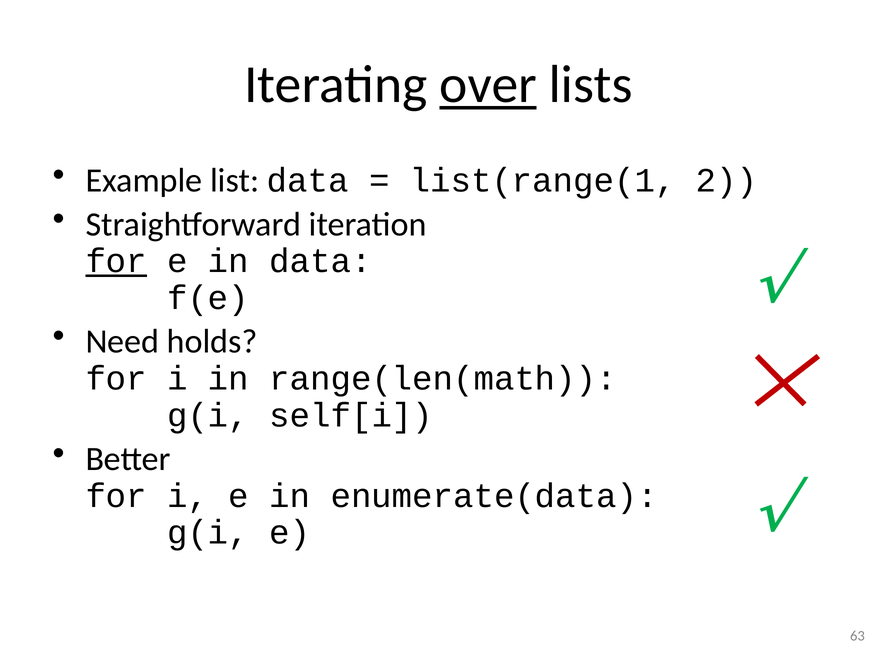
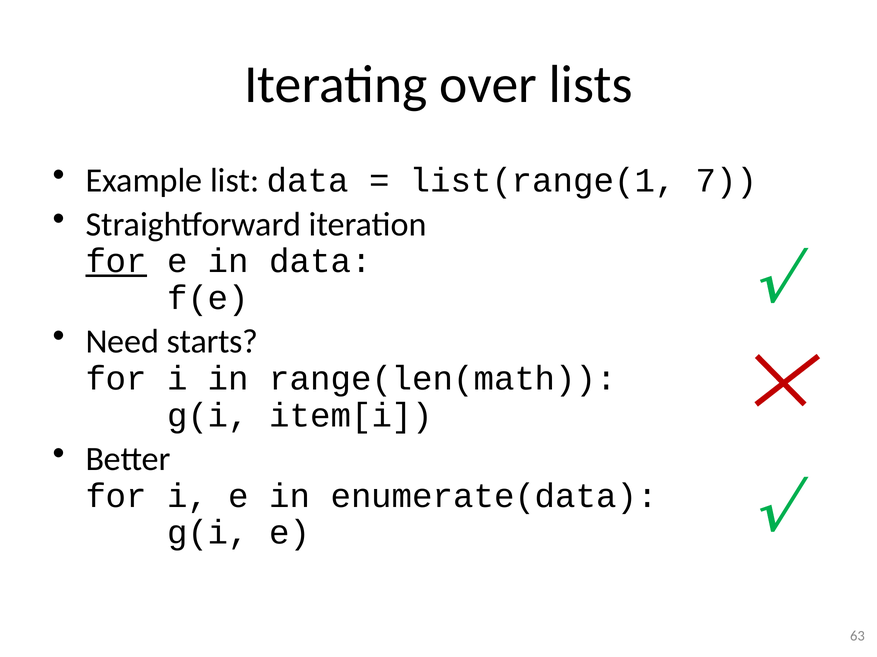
over underline: present -> none
2: 2 -> 7
holds: holds -> starts
self[i: self[i -> item[i
